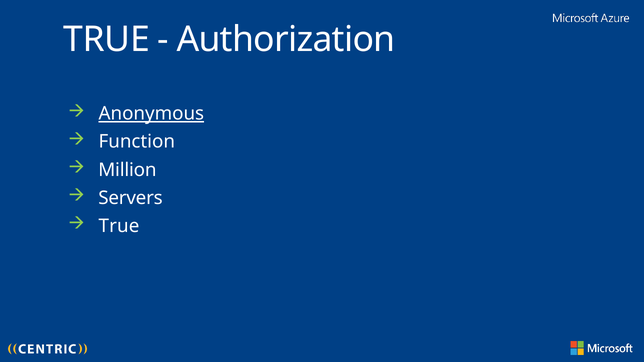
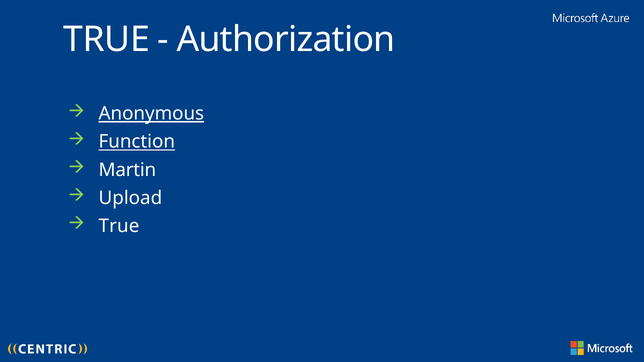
Function underline: none -> present
Million: Million -> Martin
Servers: Servers -> Upload
